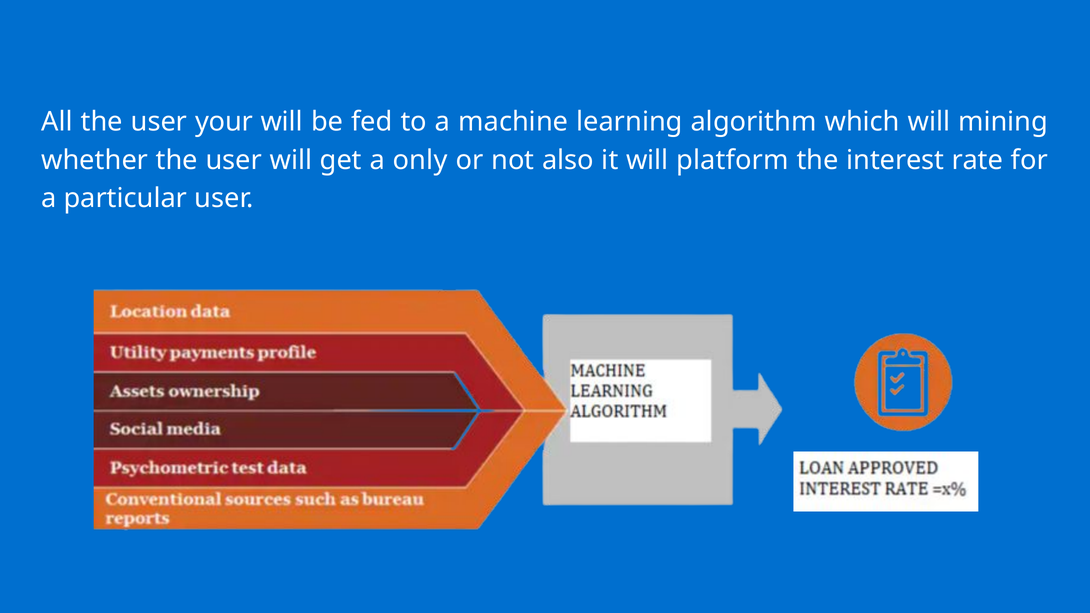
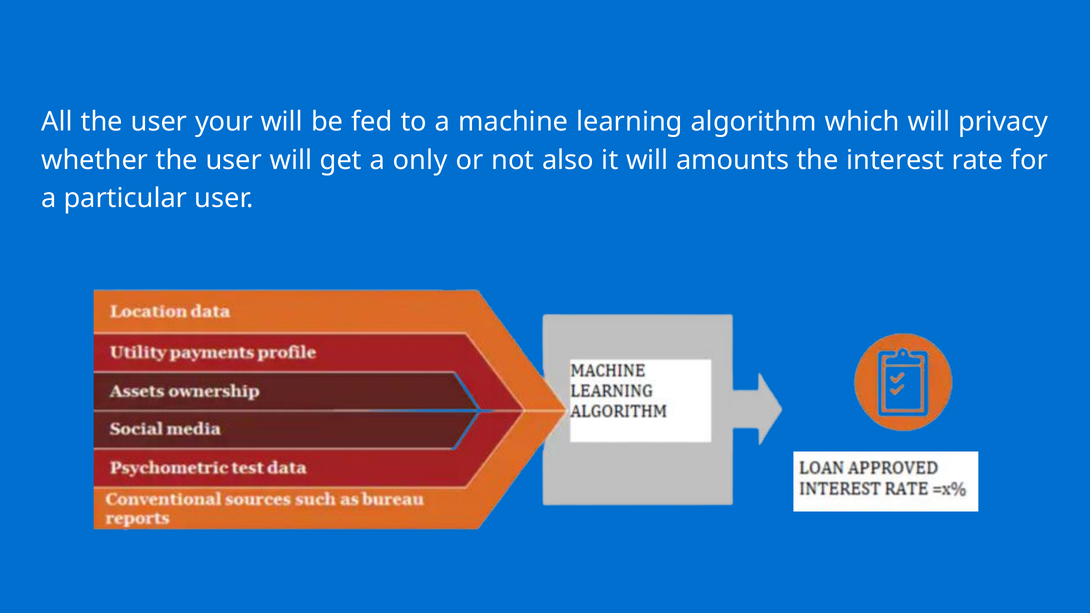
mining: mining -> privacy
platform: platform -> amounts
